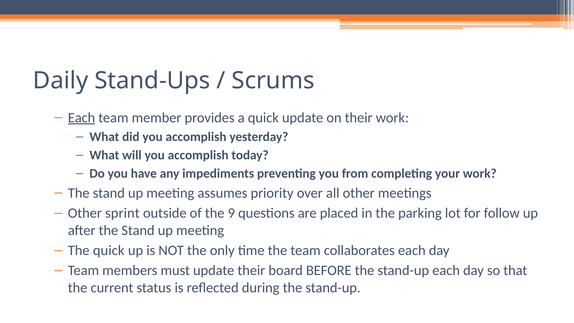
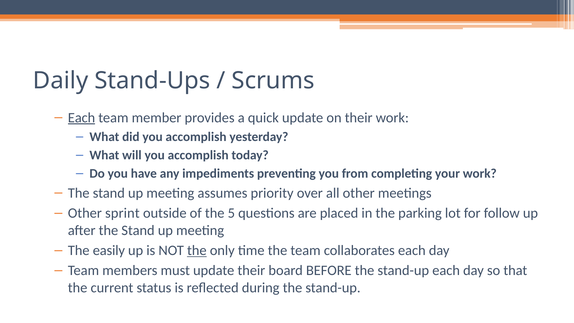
9: 9 -> 5
The quick: quick -> easily
the at (197, 250) underline: none -> present
